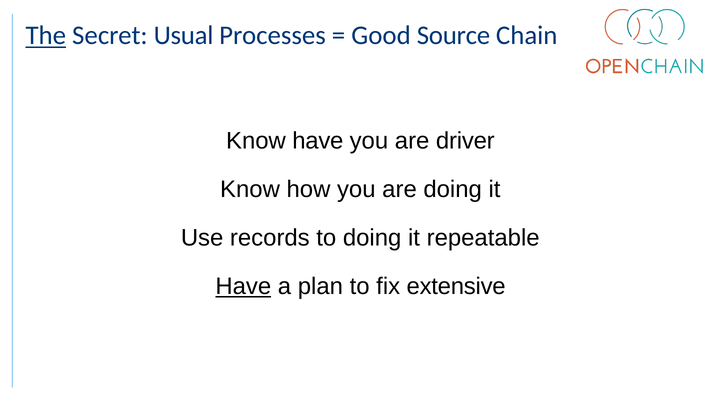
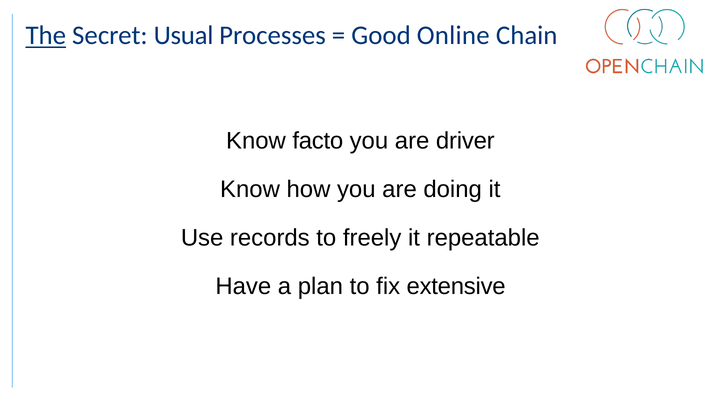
Source: Source -> Online
Know have: have -> facto
to doing: doing -> freely
Have at (243, 287) underline: present -> none
